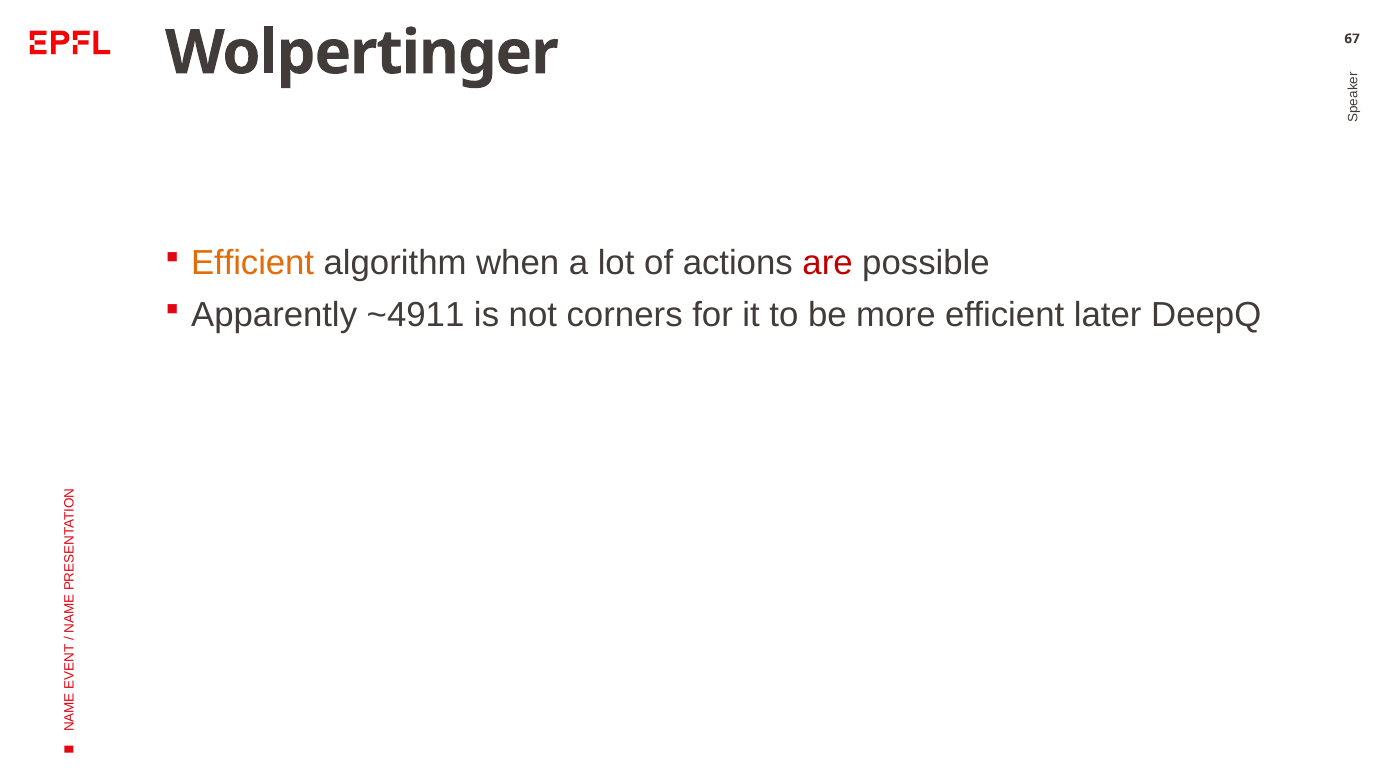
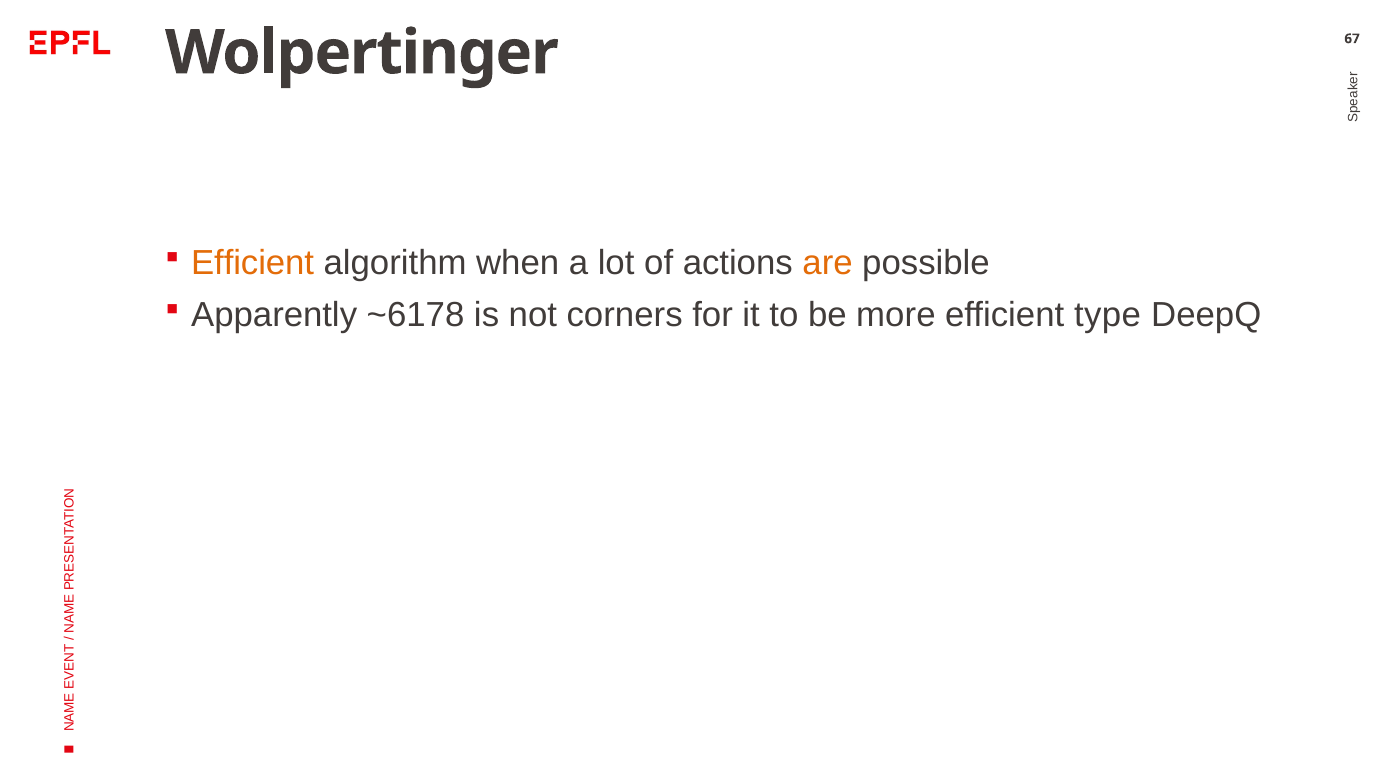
are colour: red -> orange
~4911: ~4911 -> ~6178
later: later -> type
